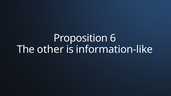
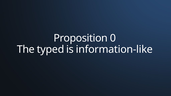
6: 6 -> 0
other: other -> typed
